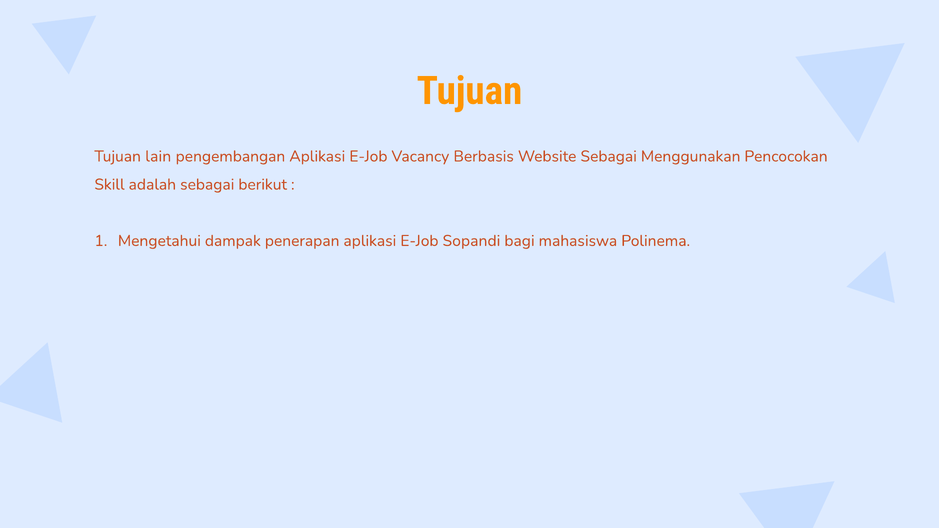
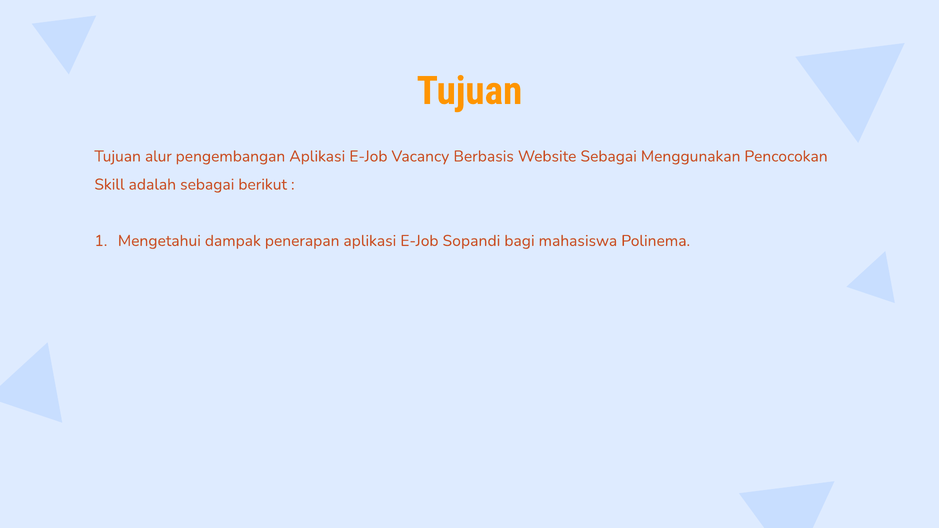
lain: lain -> alur
